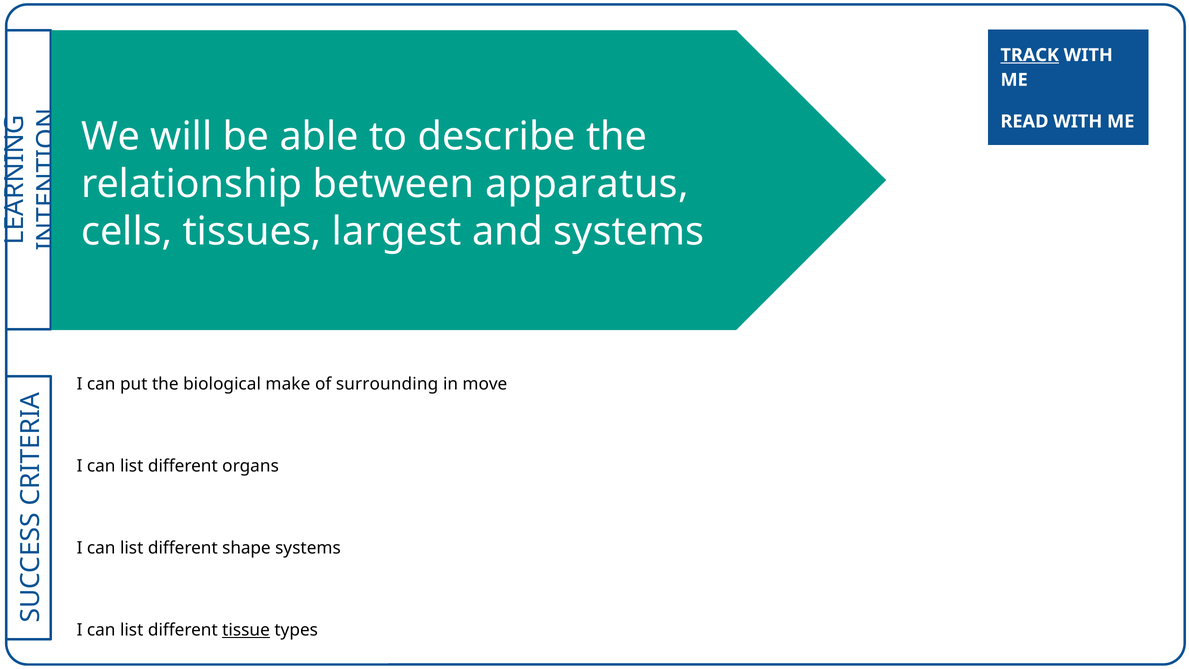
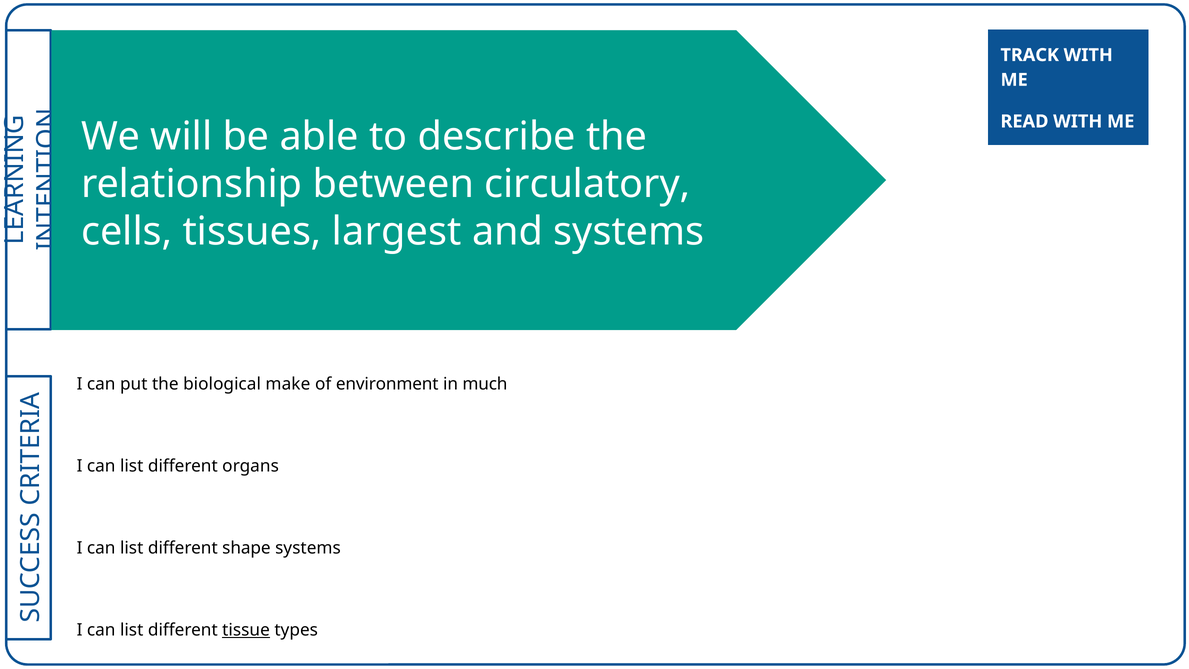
TRACK underline: present -> none
apparatus: apparatus -> circulatory
surrounding: surrounding -> environment
move: move -> much
